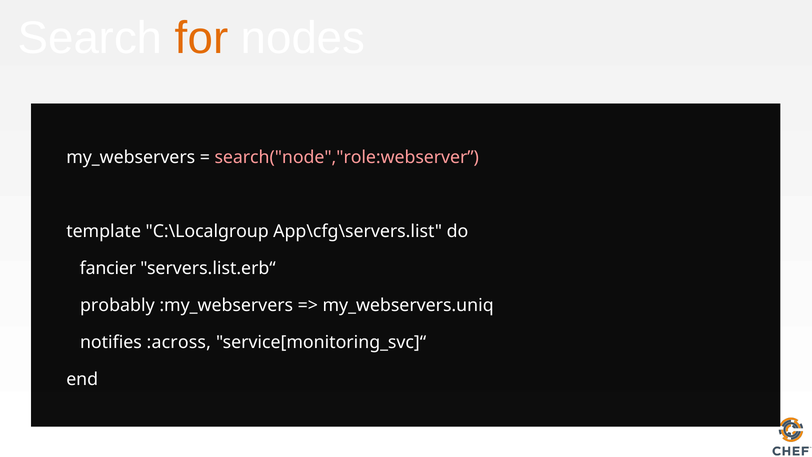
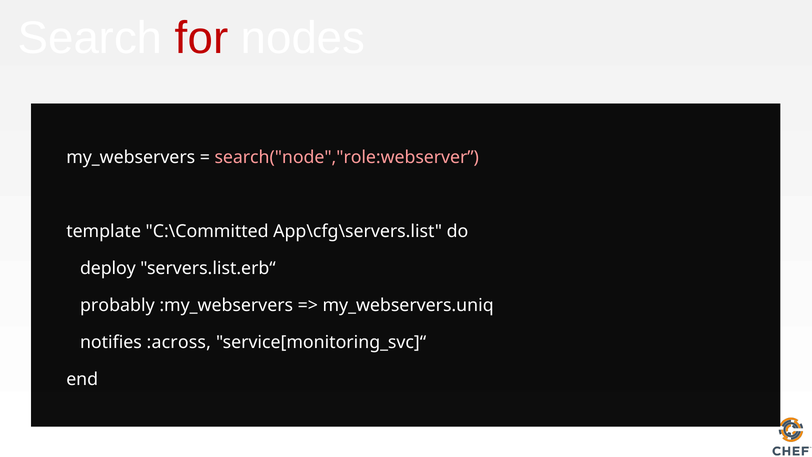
for colour: orange -> red
C:\Localgroup: C:\Localgroup -> C:\Committed
fancier: fancier -> deploy
